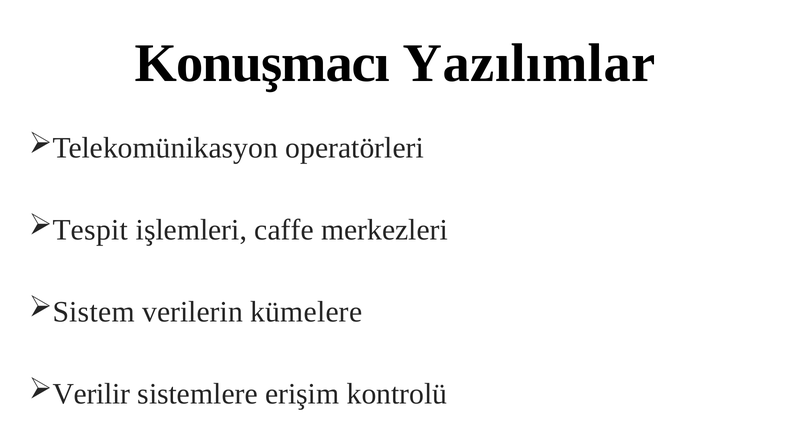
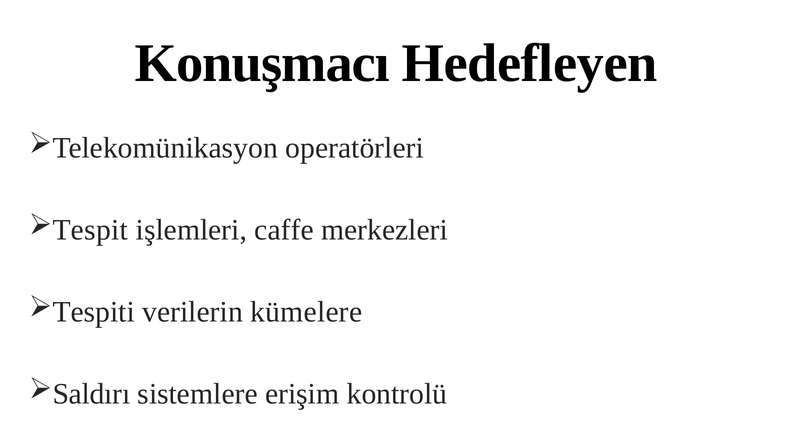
Yazılımlar: Yazılımlar -> Hedefleyen
Sistem: Sistem -> Tespiti
Verilir: Verilir -> Saldırı
